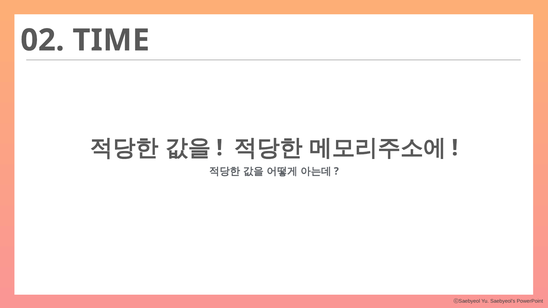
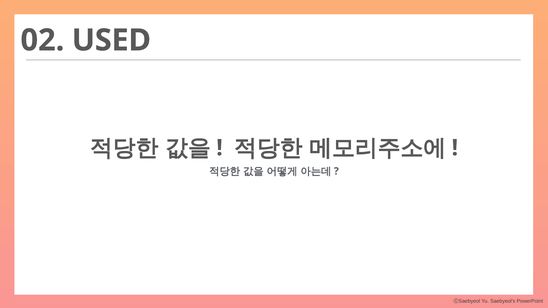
TIME: TIME -> USED
